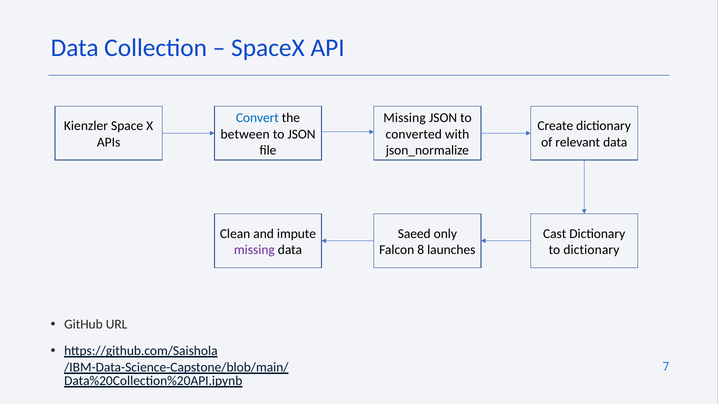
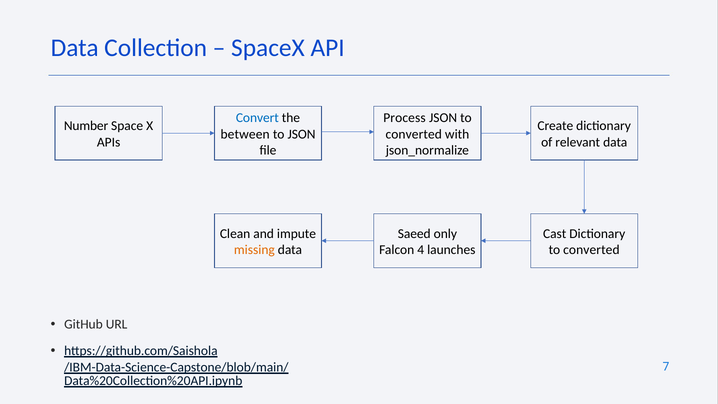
Missing at (405, 118): Missing -> Process
Kienzler: Kienzler -> Number
missing at (254, 250) colour: purple -> orange
8: 8 -> 4
dictionary at (591, 250): dictionary -> converted
